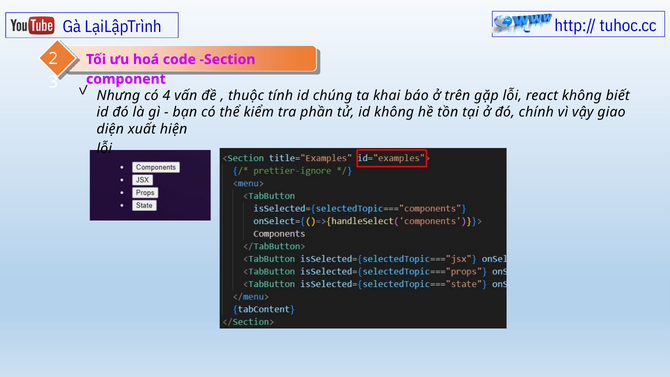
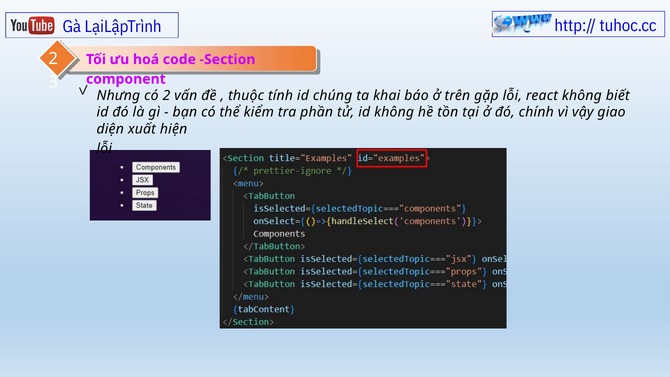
có 4: 4 -> 2
